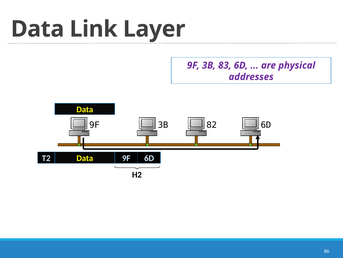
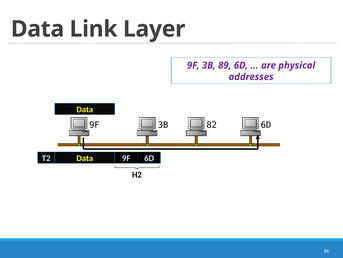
83: 83 -> 89
